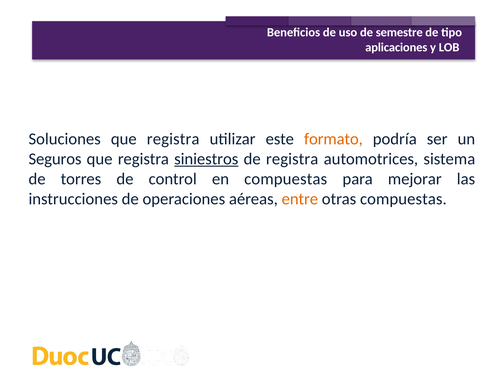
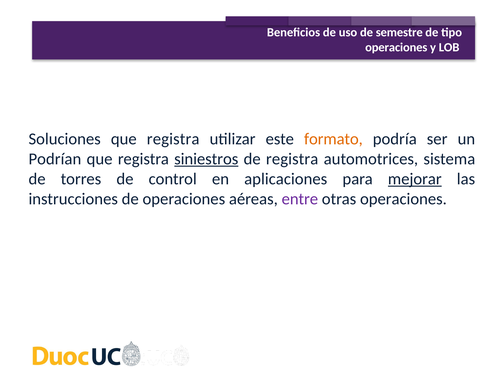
aplicaciones at (396, 47): aplicaciones -> operaciones
Seguros: Seguros -> Podrían
en compuestas: compuestas -> aplicaciones
mejorar underline: none -> present
entre colour: orange -> purple
otras compuestas: compuestas -> operaciones
